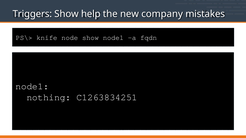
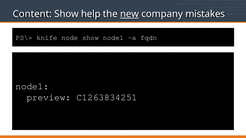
Triggers: Triggers -> Content
new underline: none -> present
nothing: nothing -> preview
